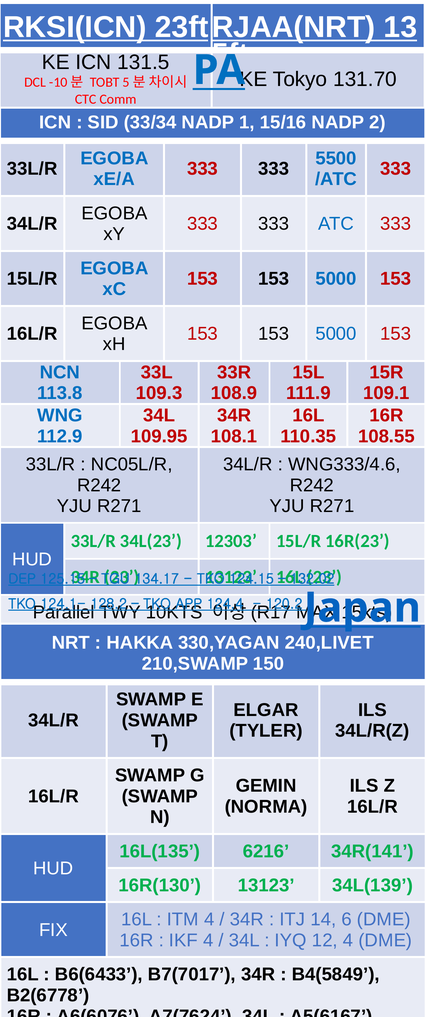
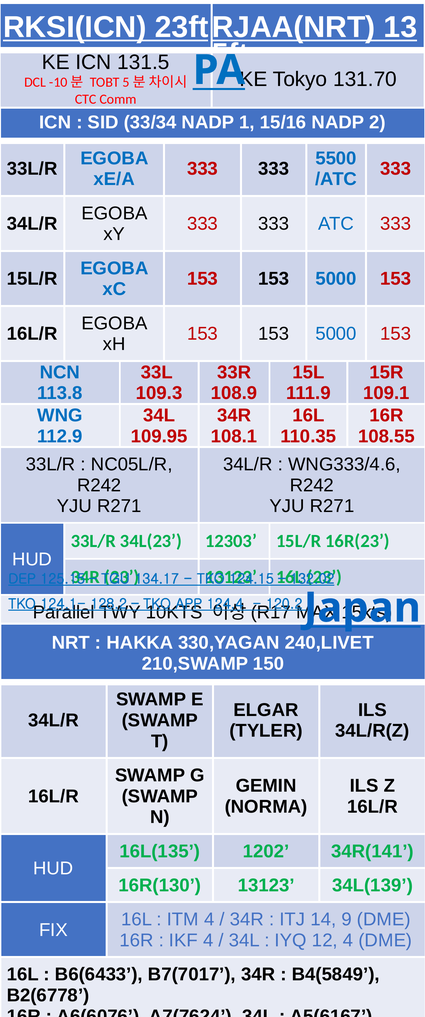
6216: 6216 -> 1202
6: 6 -> 9
